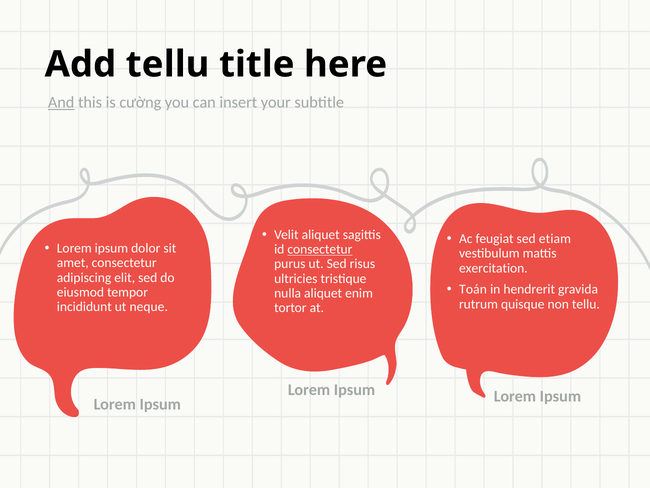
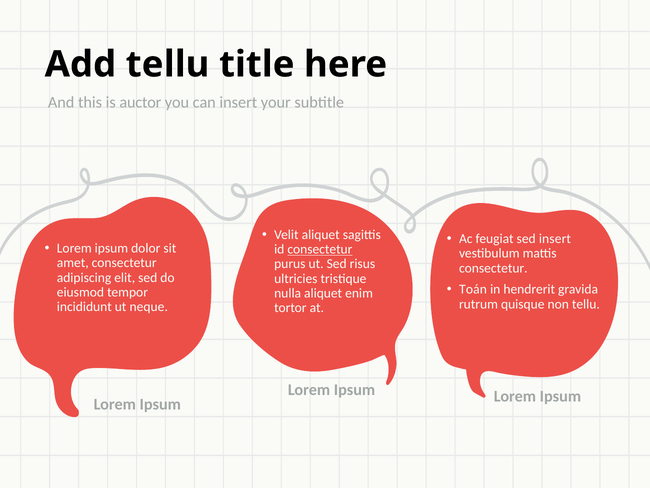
And underline: present -> none
cường: cường -> auctor
sed etiam: etiam -> insert
exercitation at (493, 268): exercitation -> consectetur
